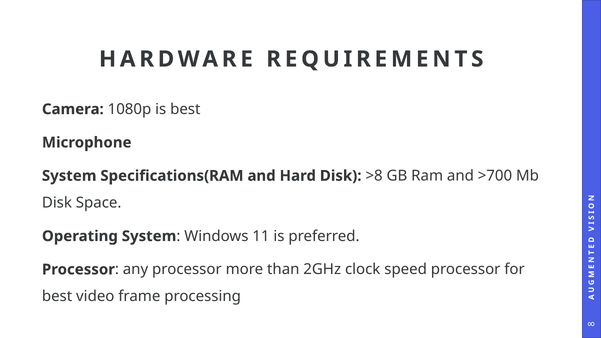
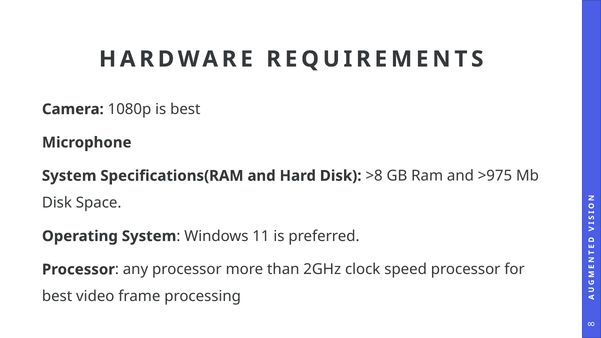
>700: >700 -> >975
